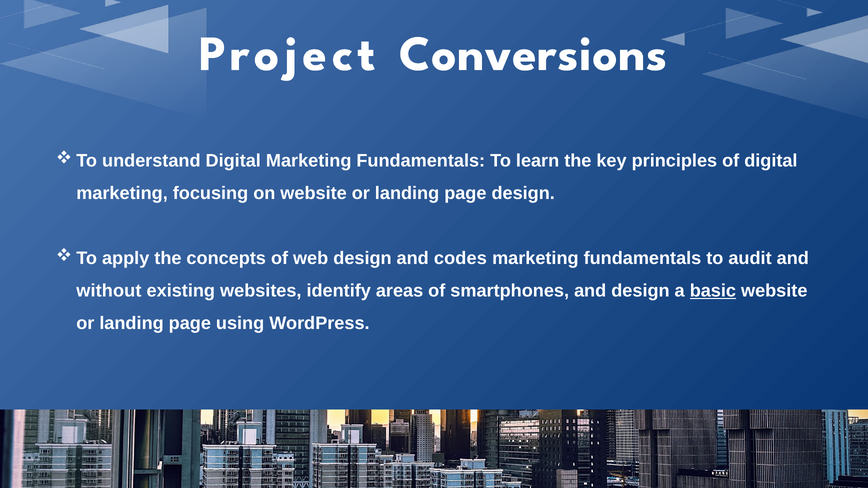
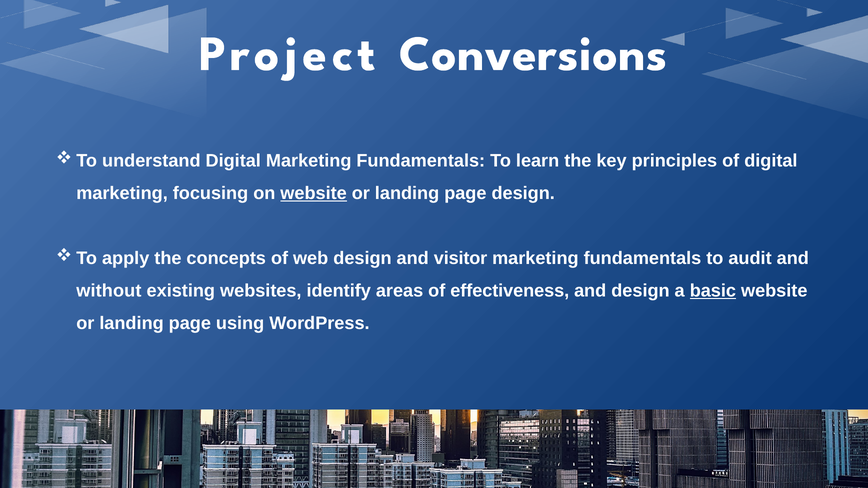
website at (314, 193) underline: none -> present
codes: codes -> visitor
smartphones: smartphones -> effectiveness
